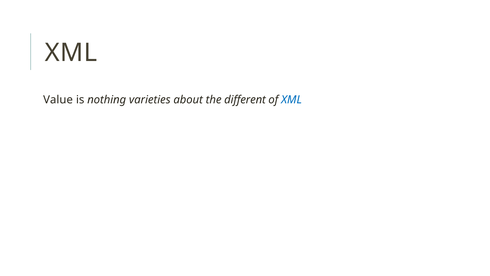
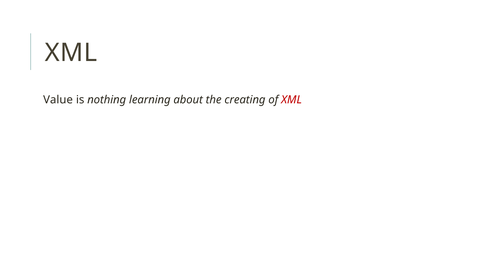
varieties: varieties -> learning
different: different -> creating
XML at (292, 100) colour: blue -> red
